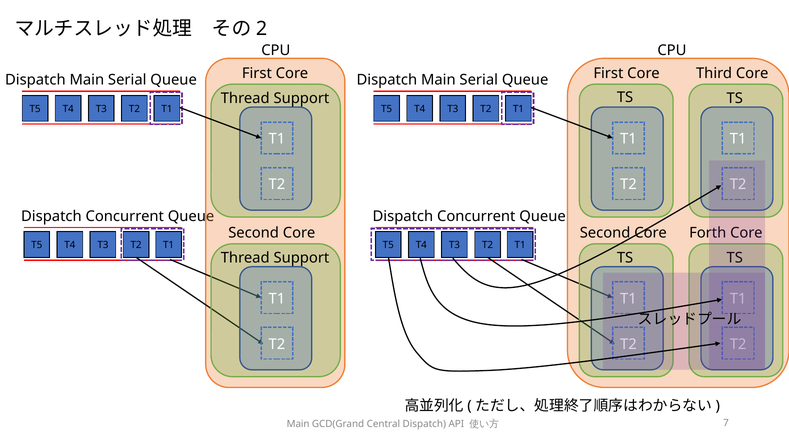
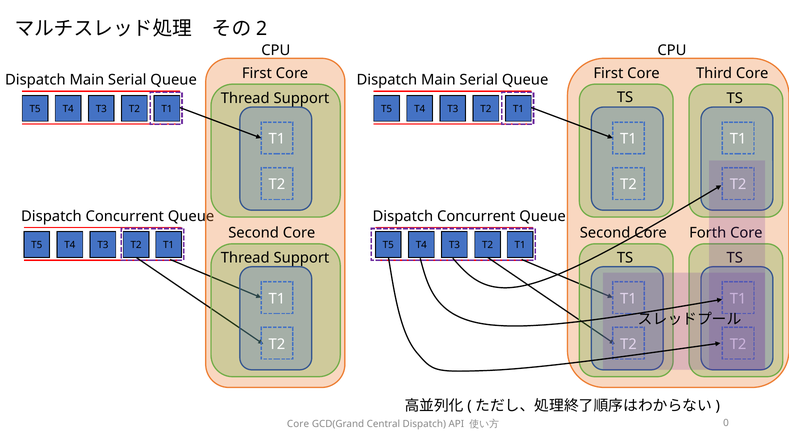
Main at (298, 424): Main -> Core
7: 7 -> 0
